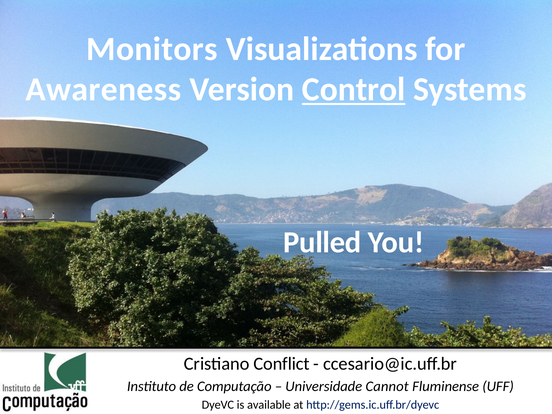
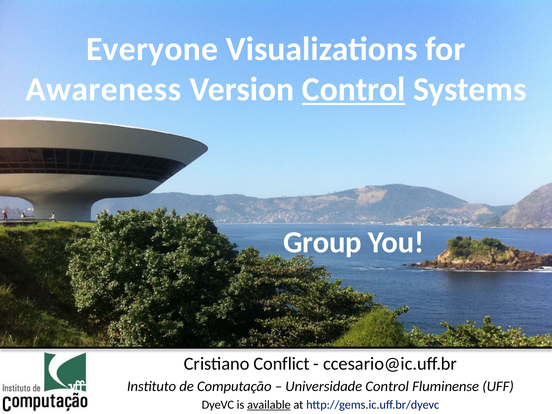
Monitors: Monitors -> Everyone
Pulled: Pulled -> Group
Universidade Cannot: Cannot -> Control
available underline: none -> present
